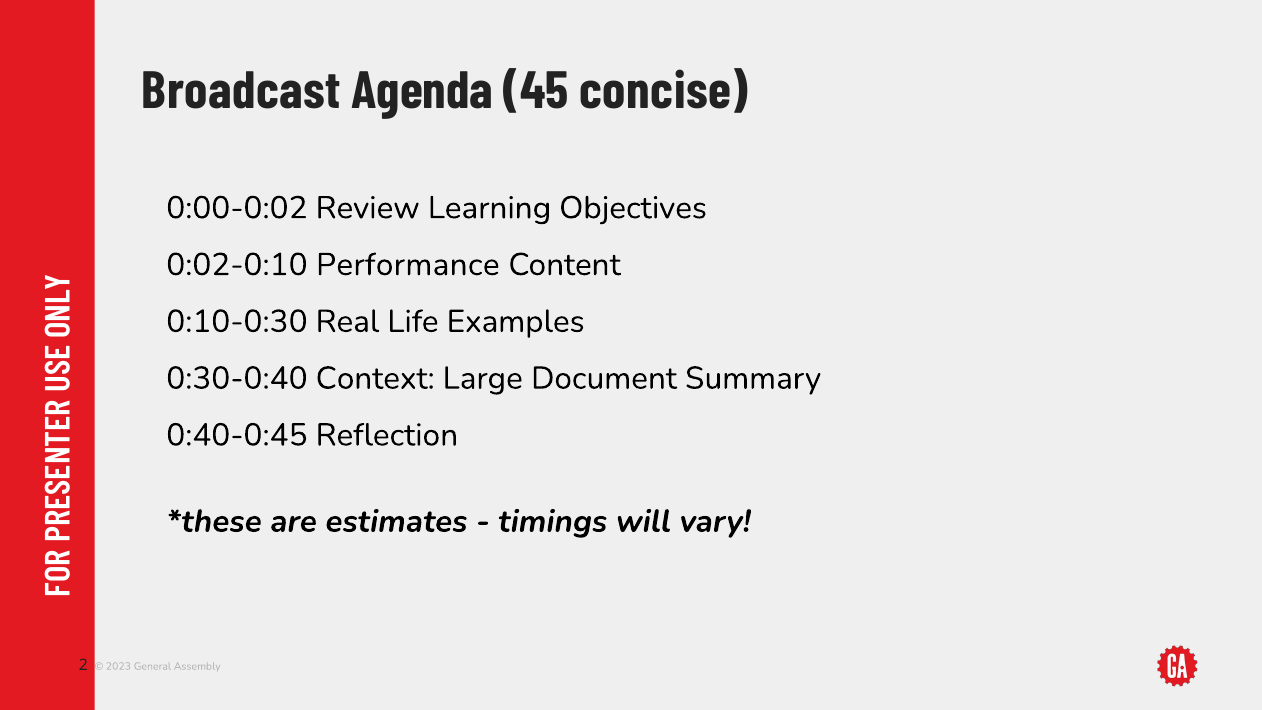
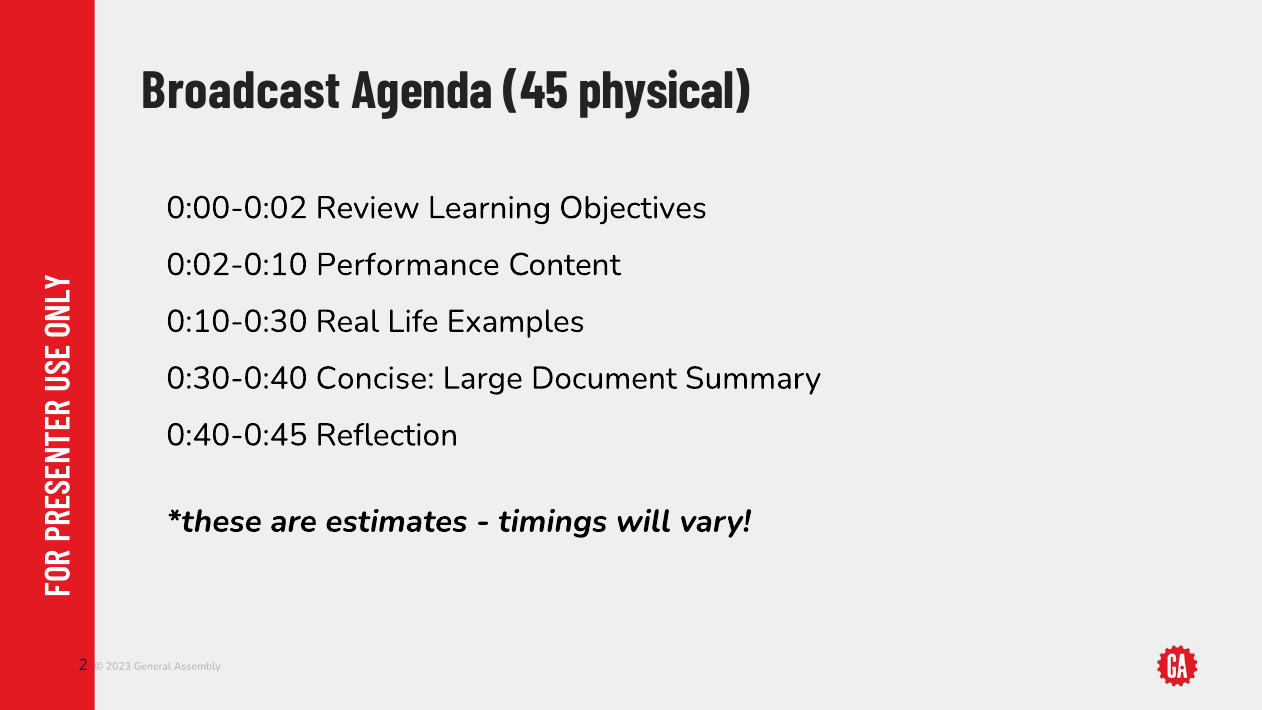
concise: concise -> physical
Context: Context -> Concise
